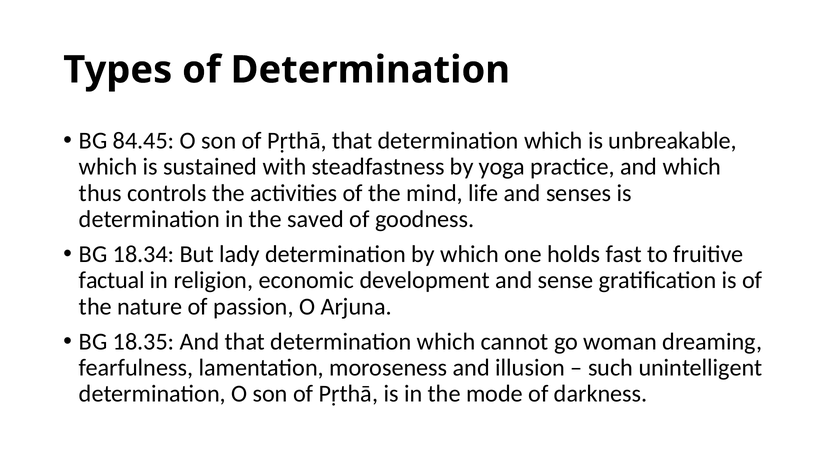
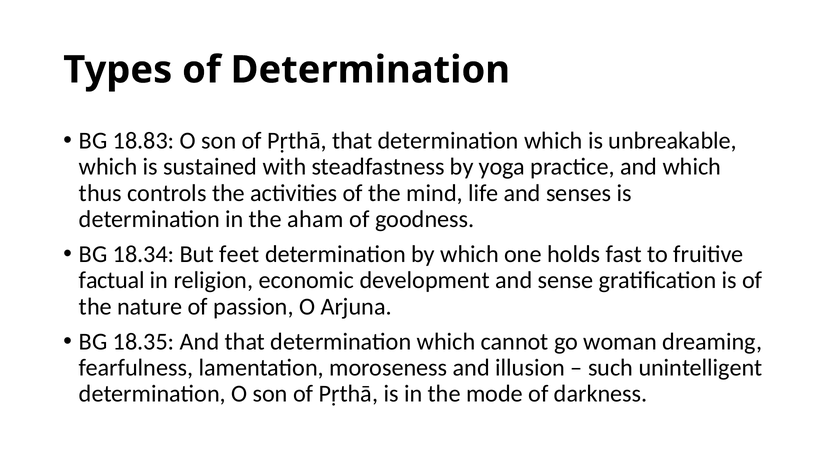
84.45: 84.45 -> 18.83
saved: saved -> aham
lady: lady -> feet
